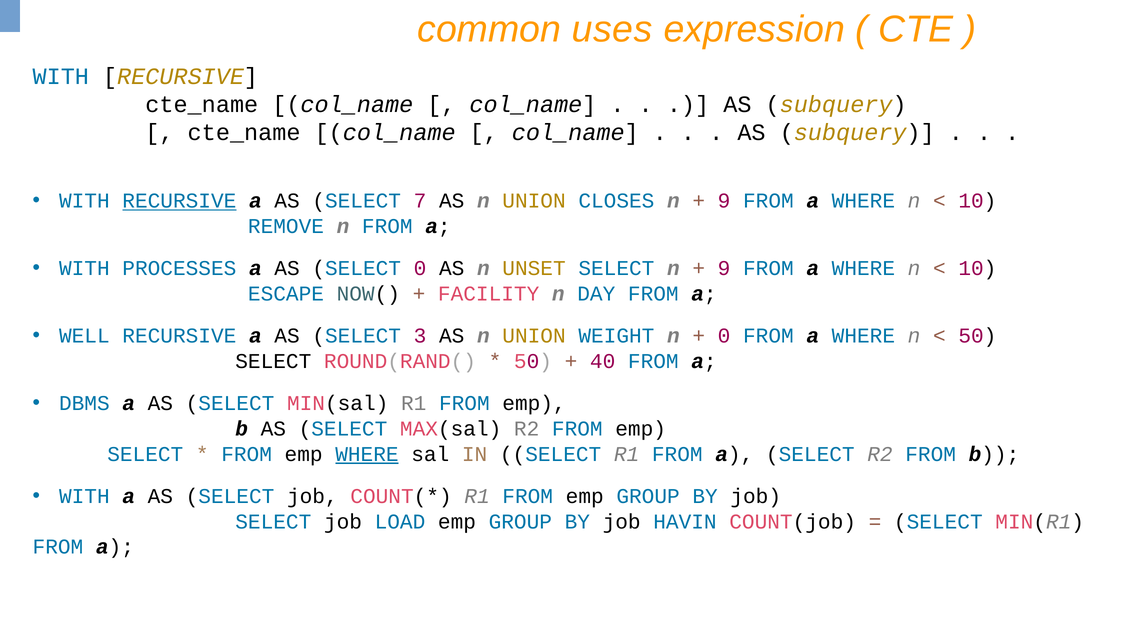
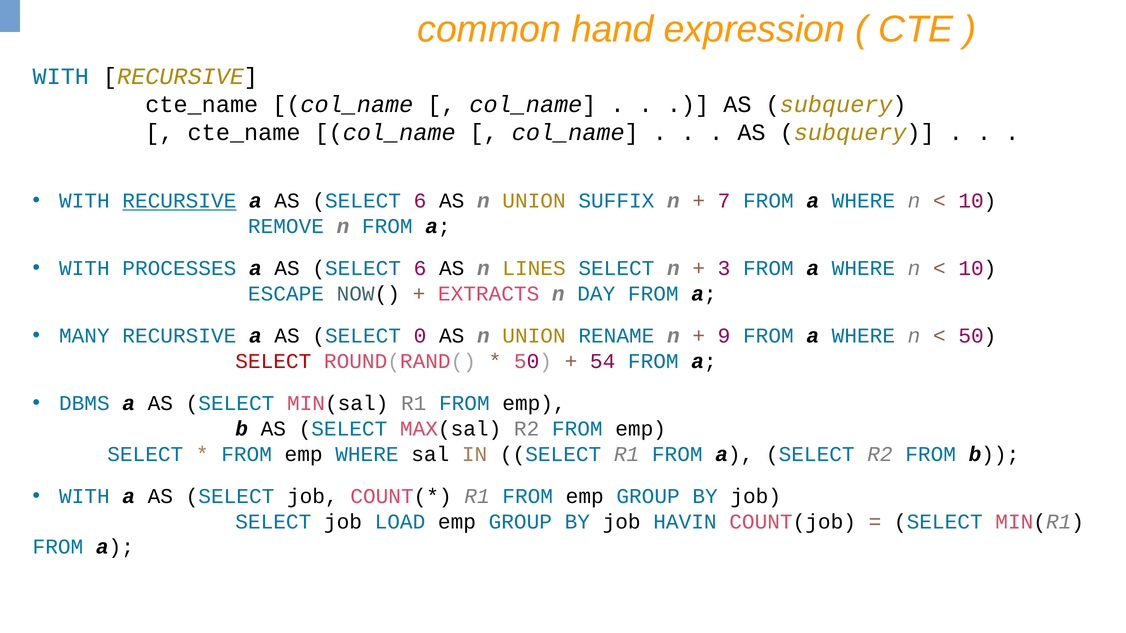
uses: uses -> hand
7 at (420, 201): 7 -> 6
CLOSES: CLOSES -> SUFFIX
9 at (724, 201): 9 -> 7
0 at (420, 269): 0 -> 6
UNSET: UNSET -> LINES
9 at (724, 269): 9 -> 3
FACILITY: FACILITY -> EXTRACTS
WELL: WELL -> MANY
3: 3 -> 0
WEIGHT: WEIGHT -> RENAME
0 at (724, 336): 0 -> 9
SELECT at (273, 361) colour: black -> red
40: 40 -> 54
WHERE at (367, 454) underline: present -> none
